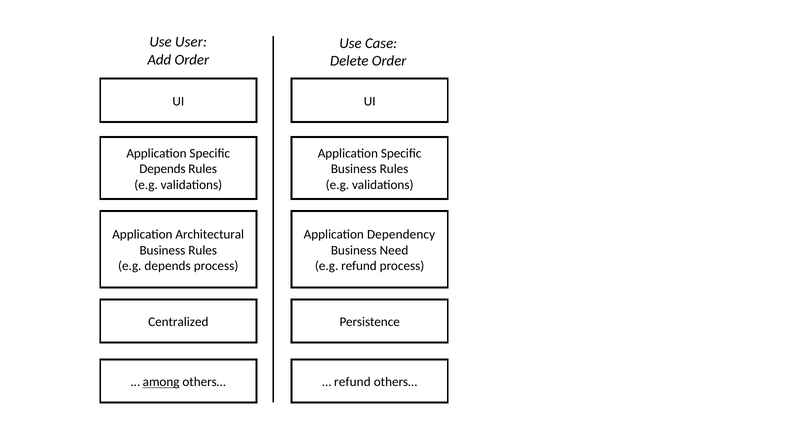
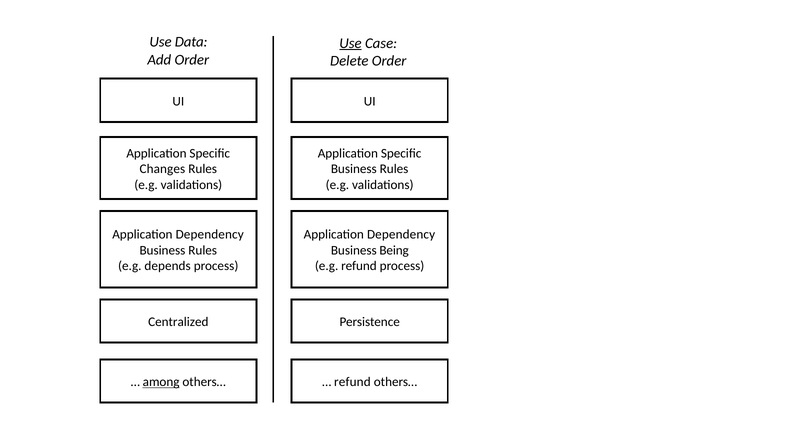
User: User -> Data
Use at (351, 43) underline: none -> present
Depends at (162, 169): Depends -> Changes
Architectural at (210, 234): Architectural -> Dependency
Need: Need -> Being
